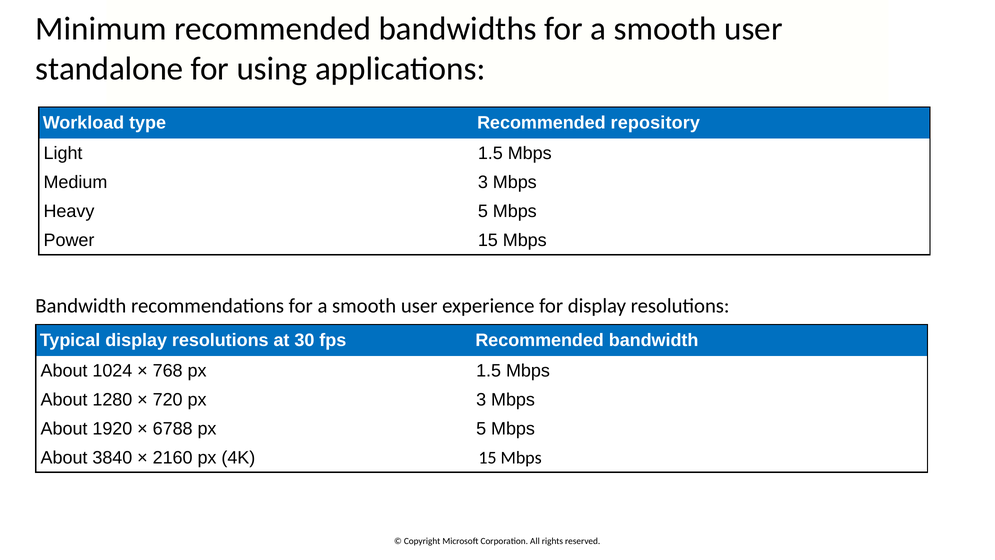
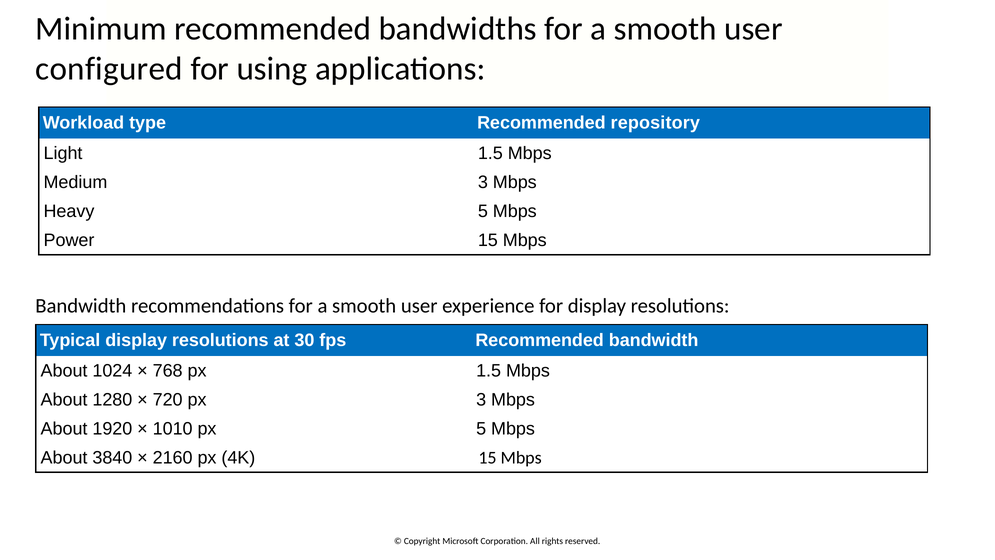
standalone: standalone -> configured
6788: 6788 -> 1010
